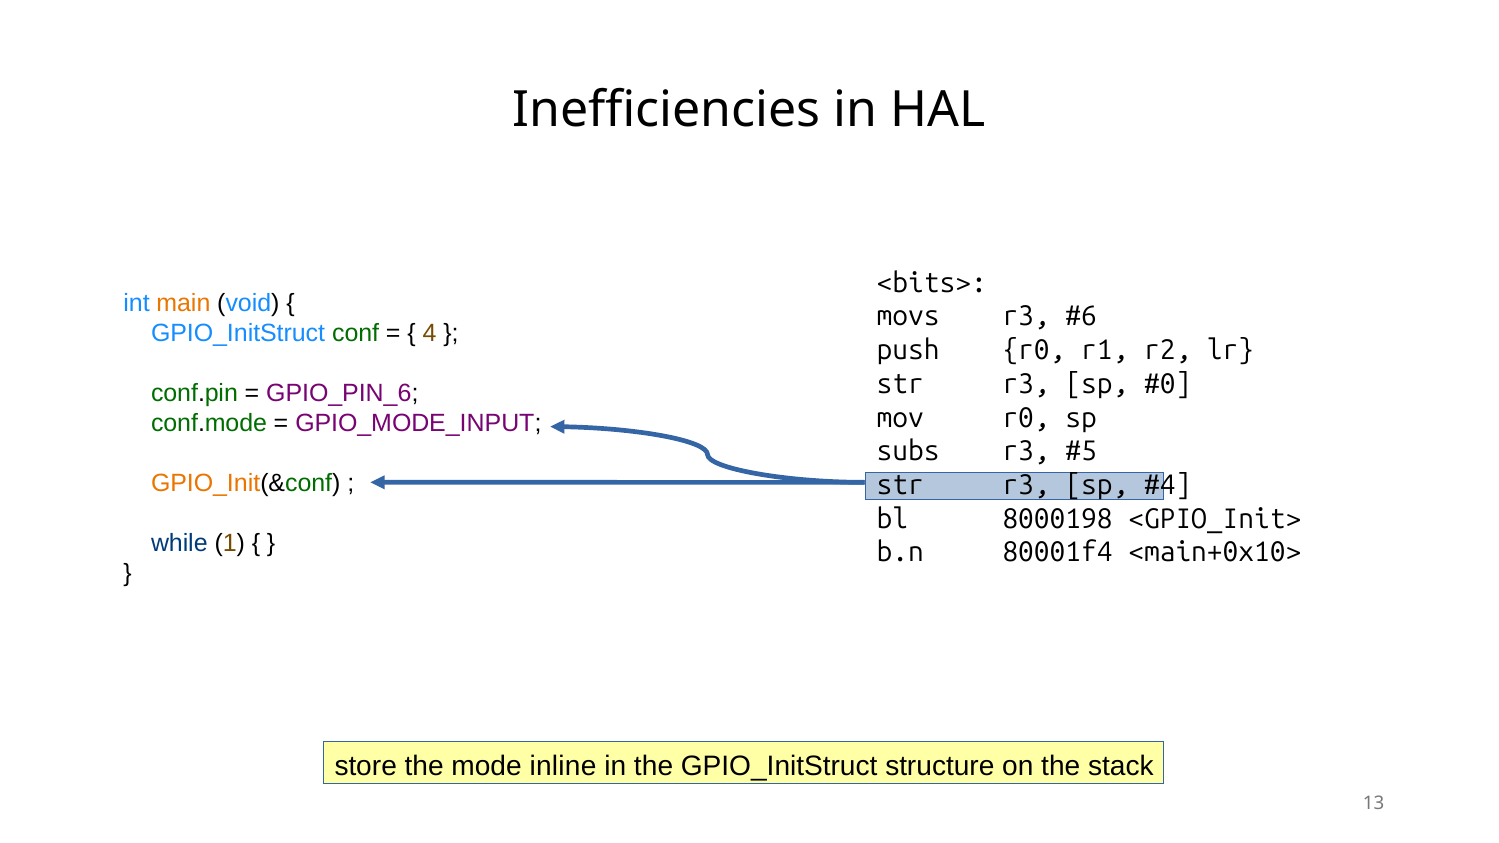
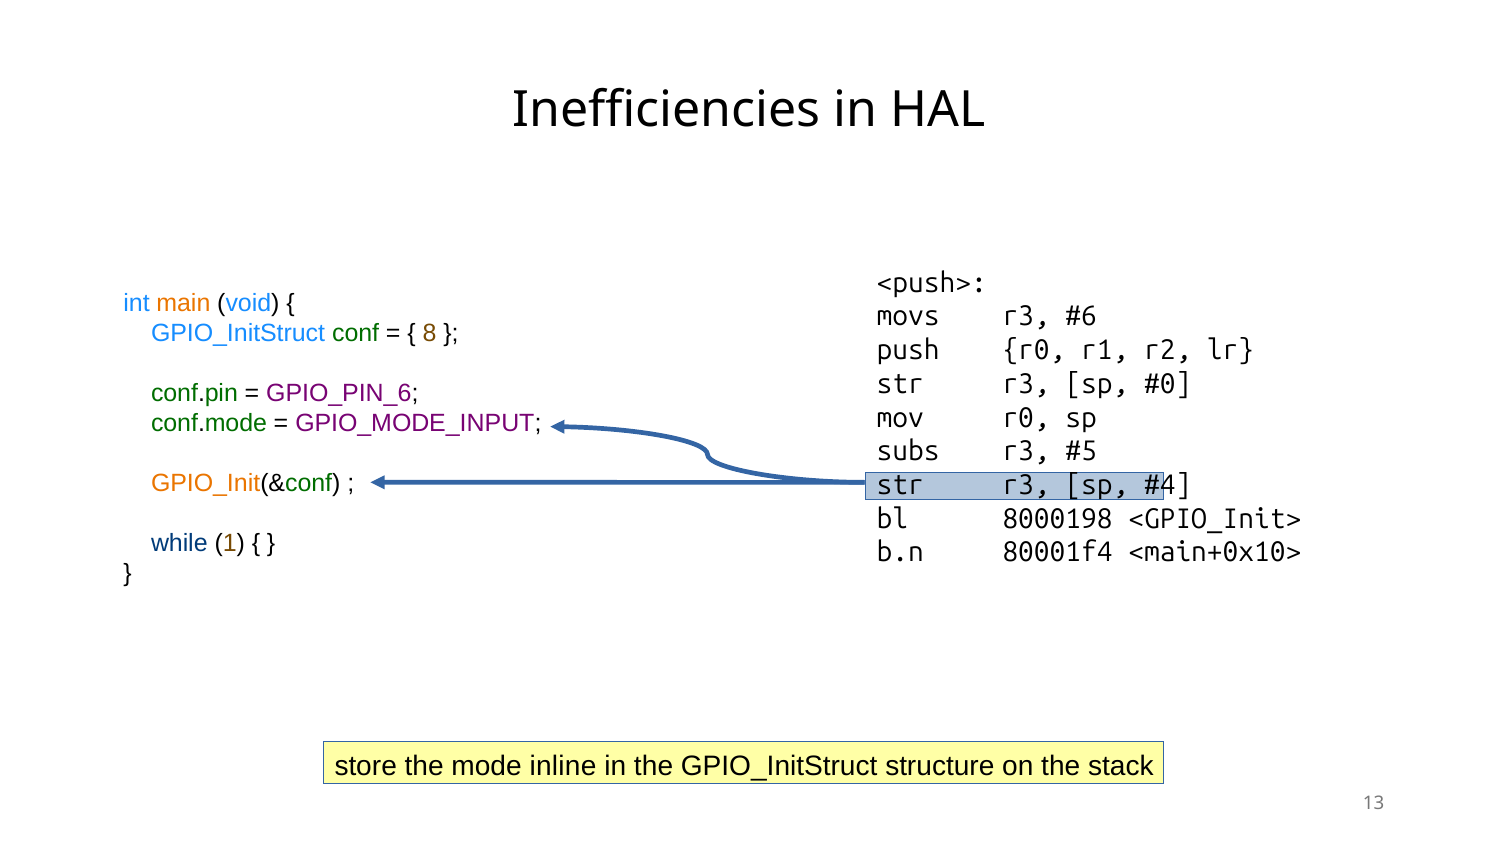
<bits>: <bits> -> <push>
4: 4 -> 8
